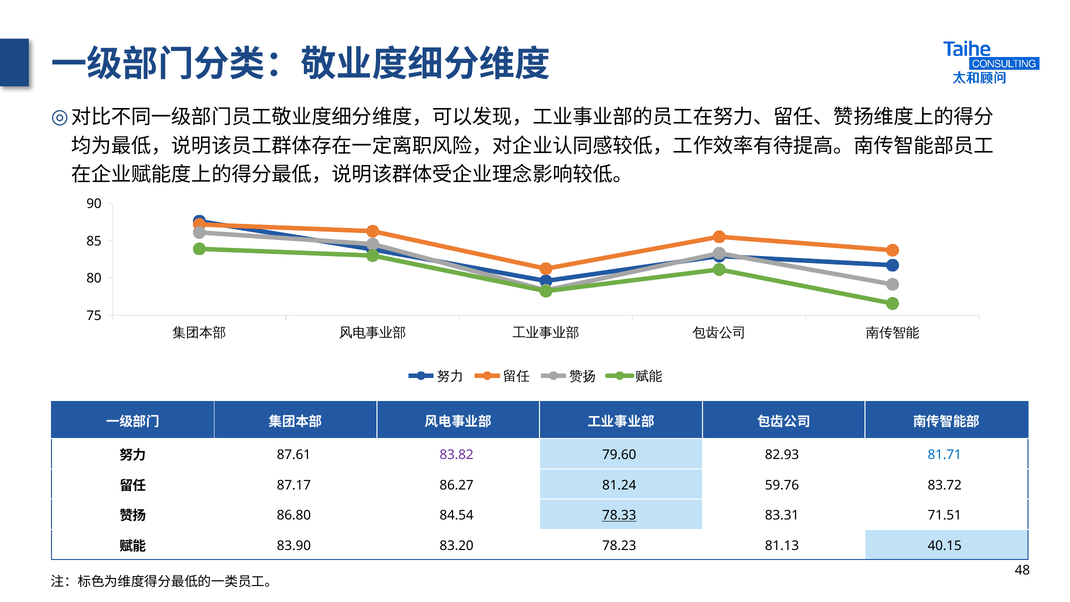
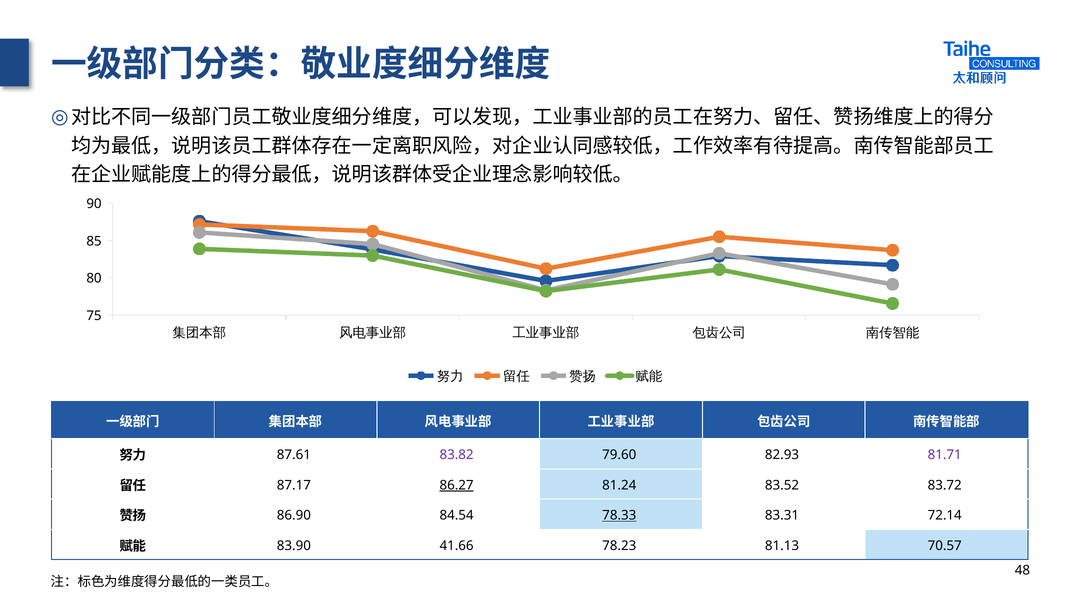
81.71 colour: blue -> purple
86.27 underline: none -> present
59.76: 59.76 -> 83.52
86.80: 86.80 -> 86.90
71.51: 71.51 -> 72.14
83.20: 83.20 -> 41.66
40.15: 40.15 -> 70.57
